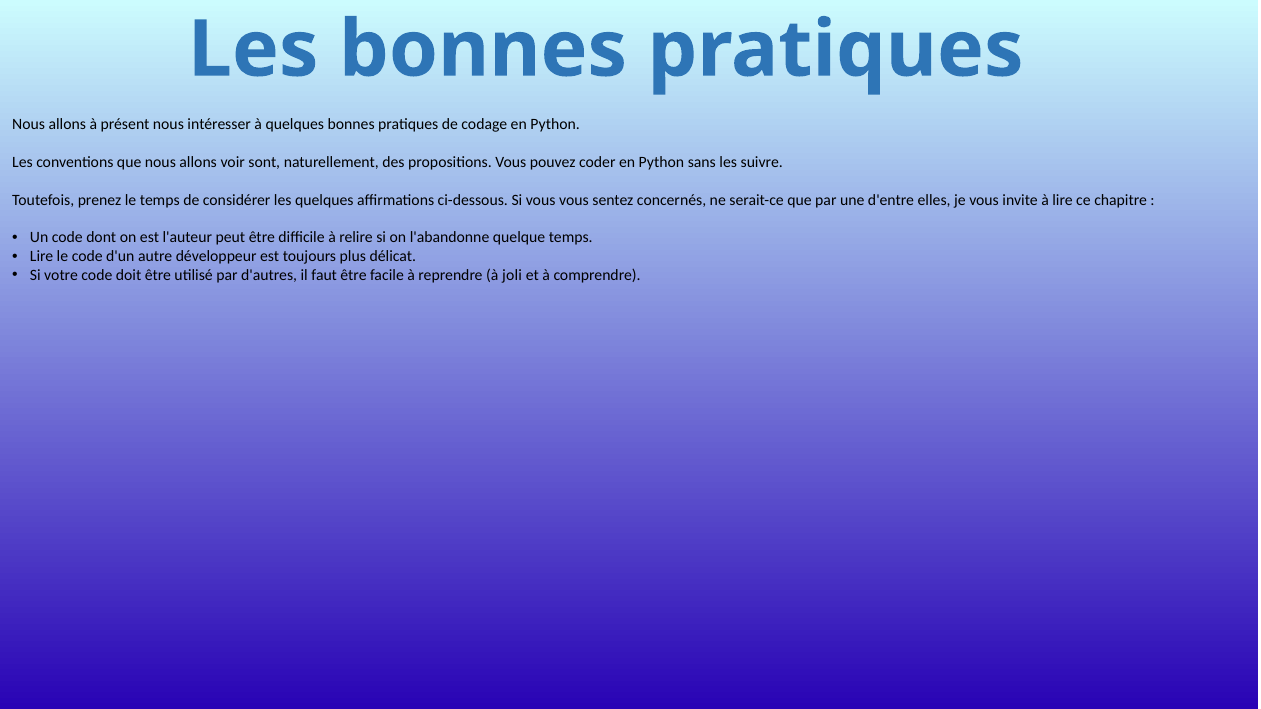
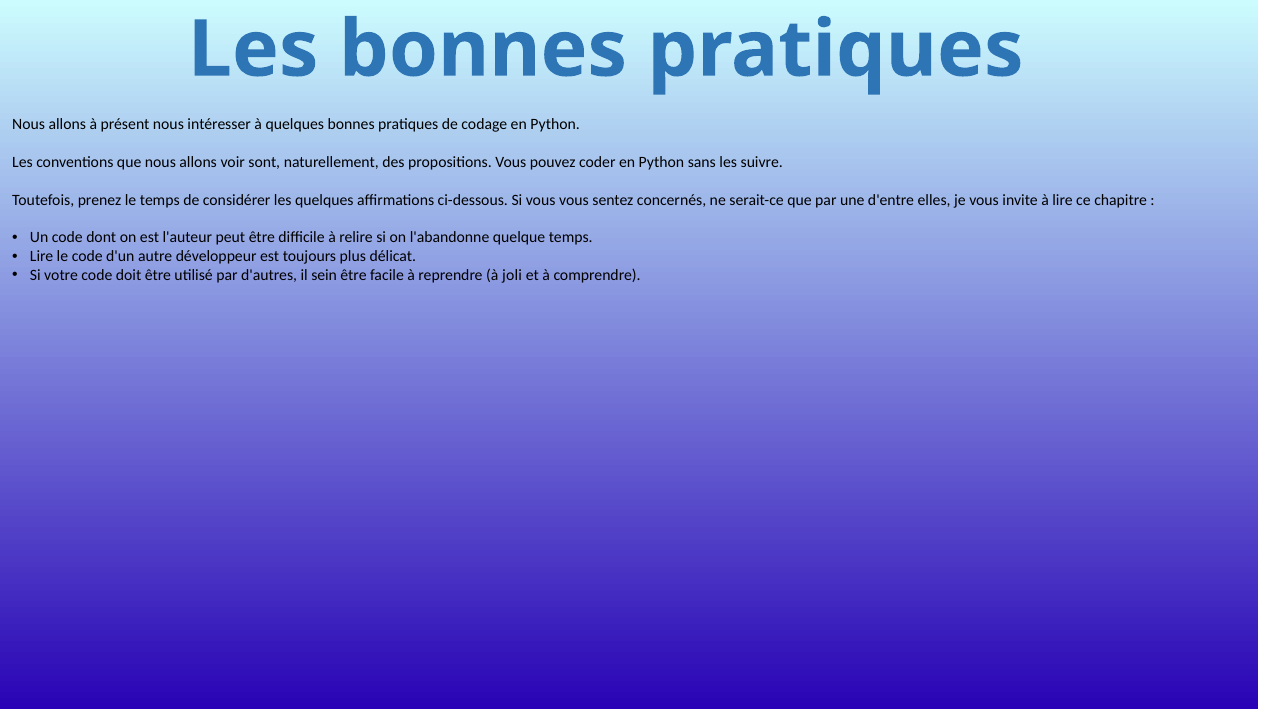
faut: faut -> sein
